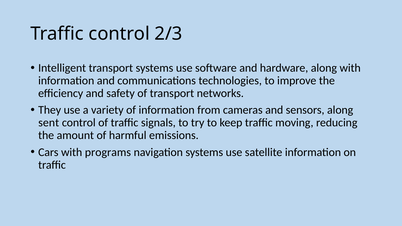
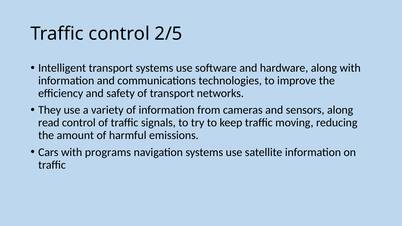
2/3: 2/3 -> 2/5
sent: sent -> read
